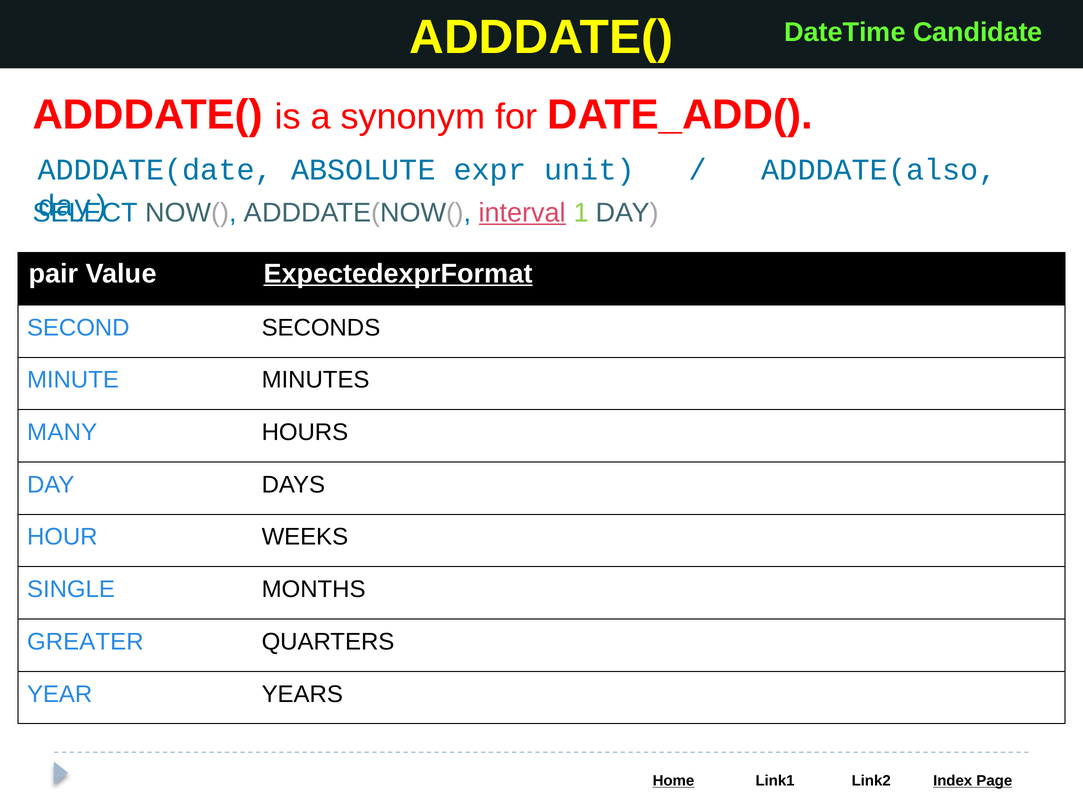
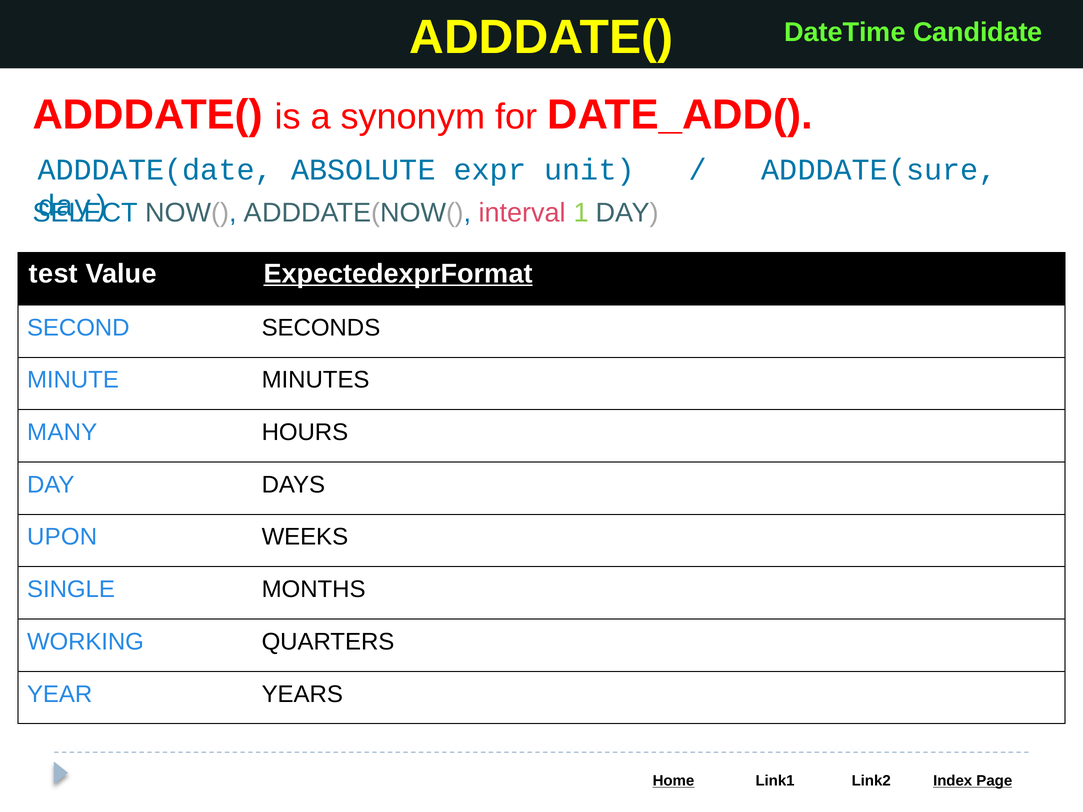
ADDDATE(also: ADDDATE(also -> ADDDATE(sure
interval underline: present -> none
pair: pair -> test
HOUR: HOUR -> UPON
GREATER: GREATER -> WORKING
